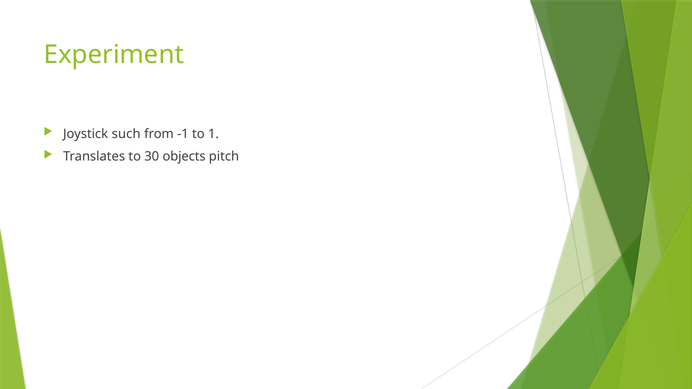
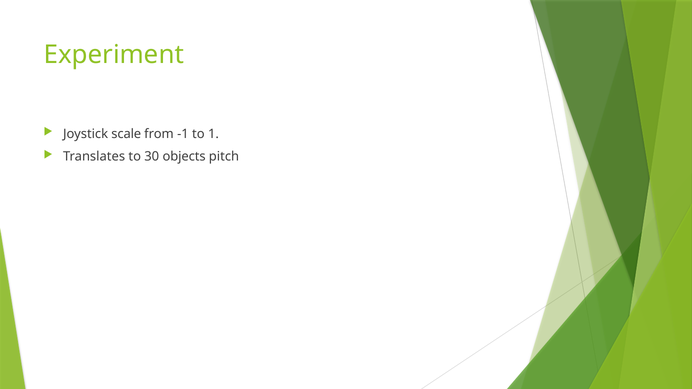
such: such -> scale
